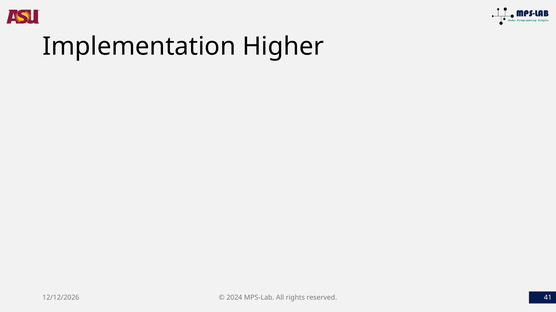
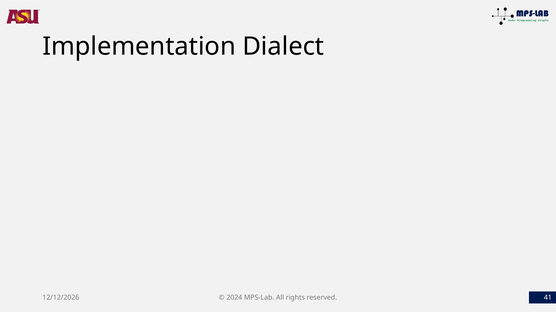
Higher: Higher -> Dialect
